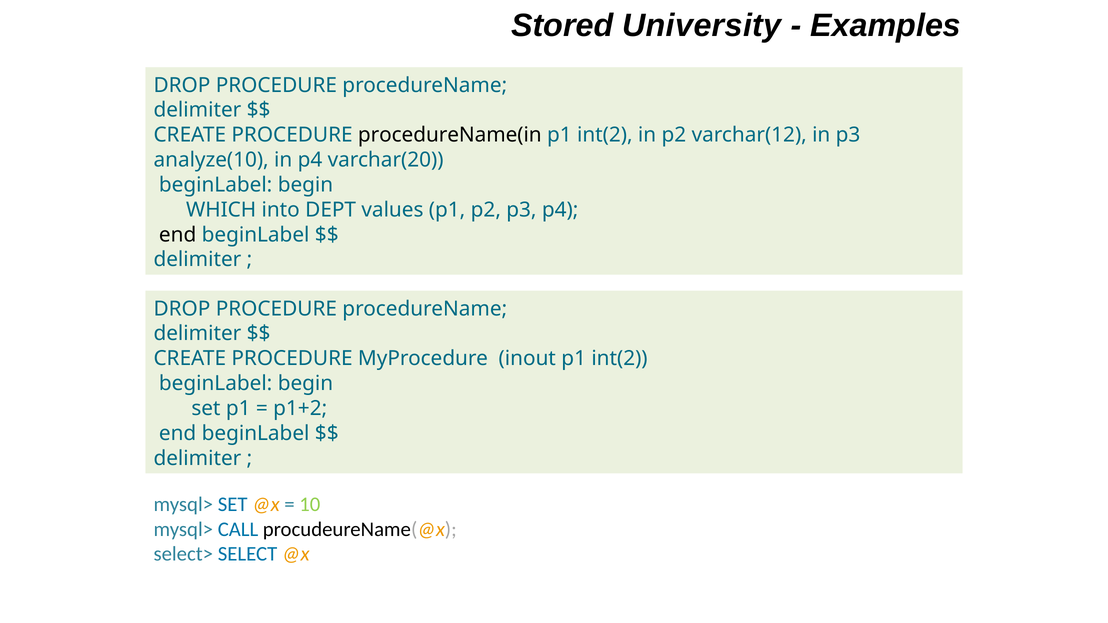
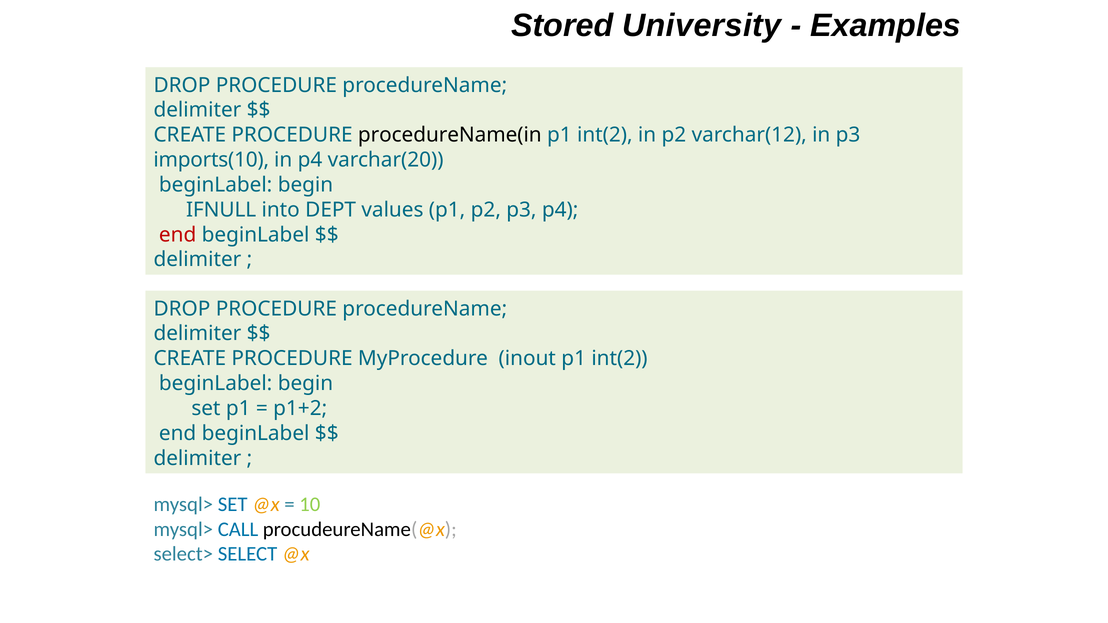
analyze(10: analyze(10 -> imports(10
WHICH: WHICH -> IFNULL
end at (178, 235) colour: black -> red
